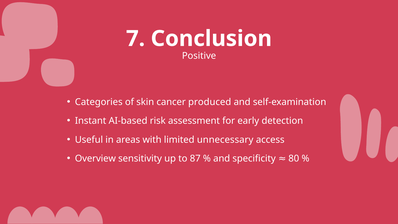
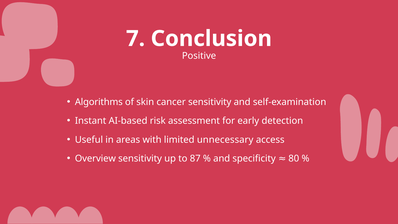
Categories: Categories -> Algorithms
cancer produced: produced -> sensitivity
